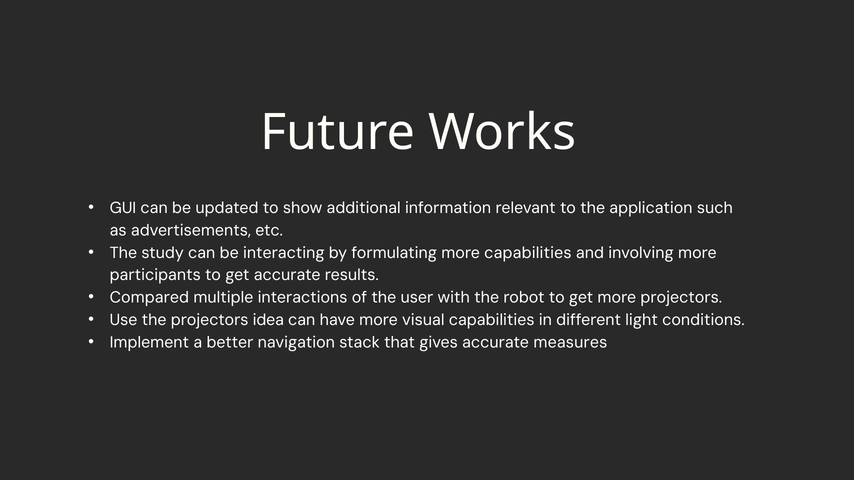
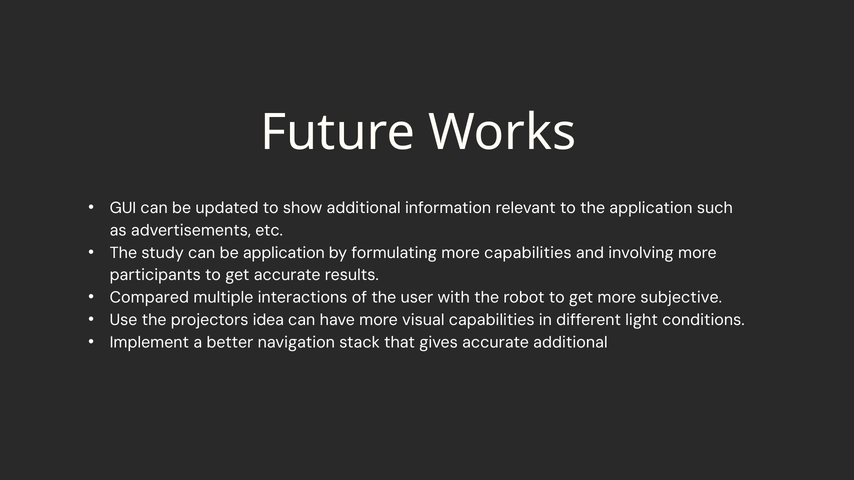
be interacting: interacting -> application
more projectors: projectors -> subjective
accurate measures: measures -> additional
